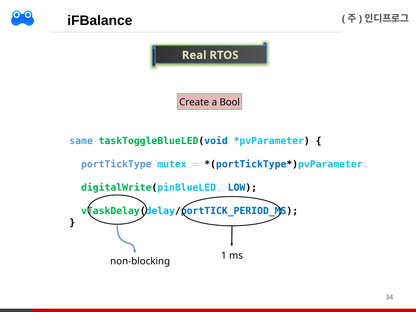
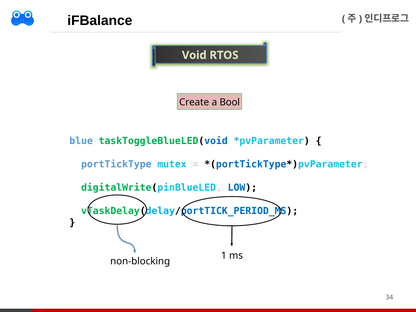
Real: Real -> Void
same: same -> blue
